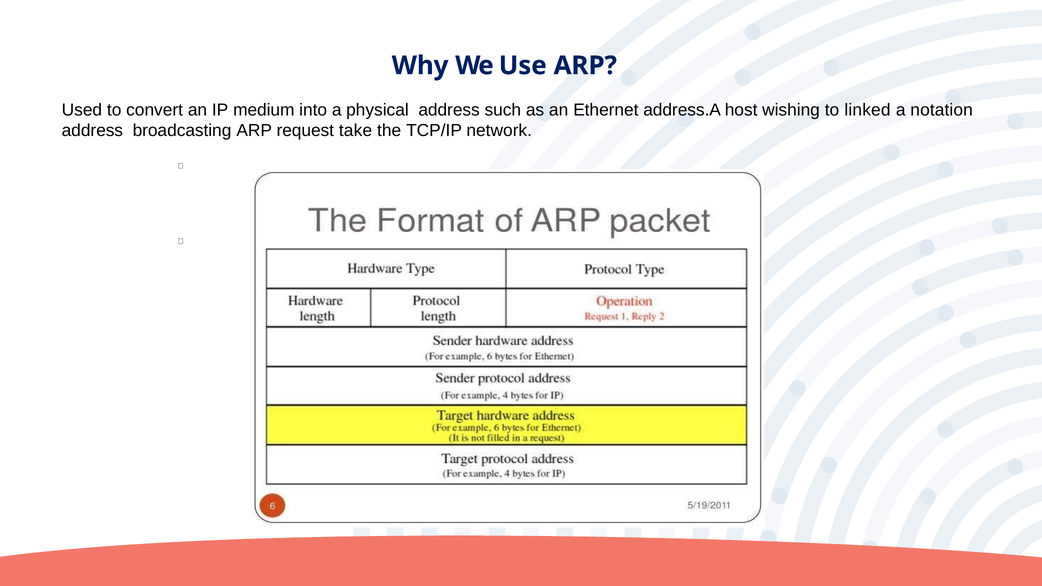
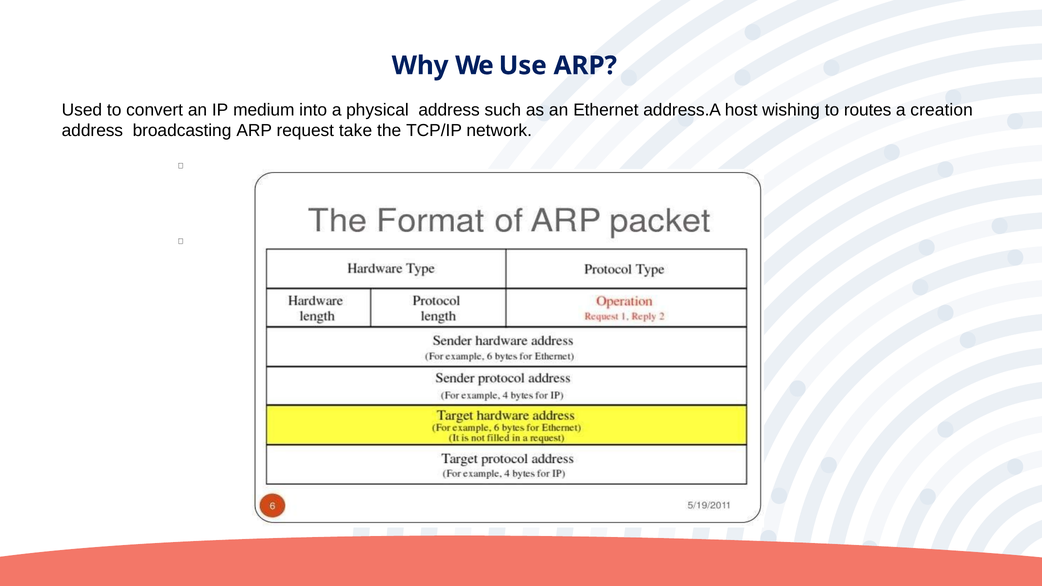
linked: linked -> routes
notation: notation -> creation
